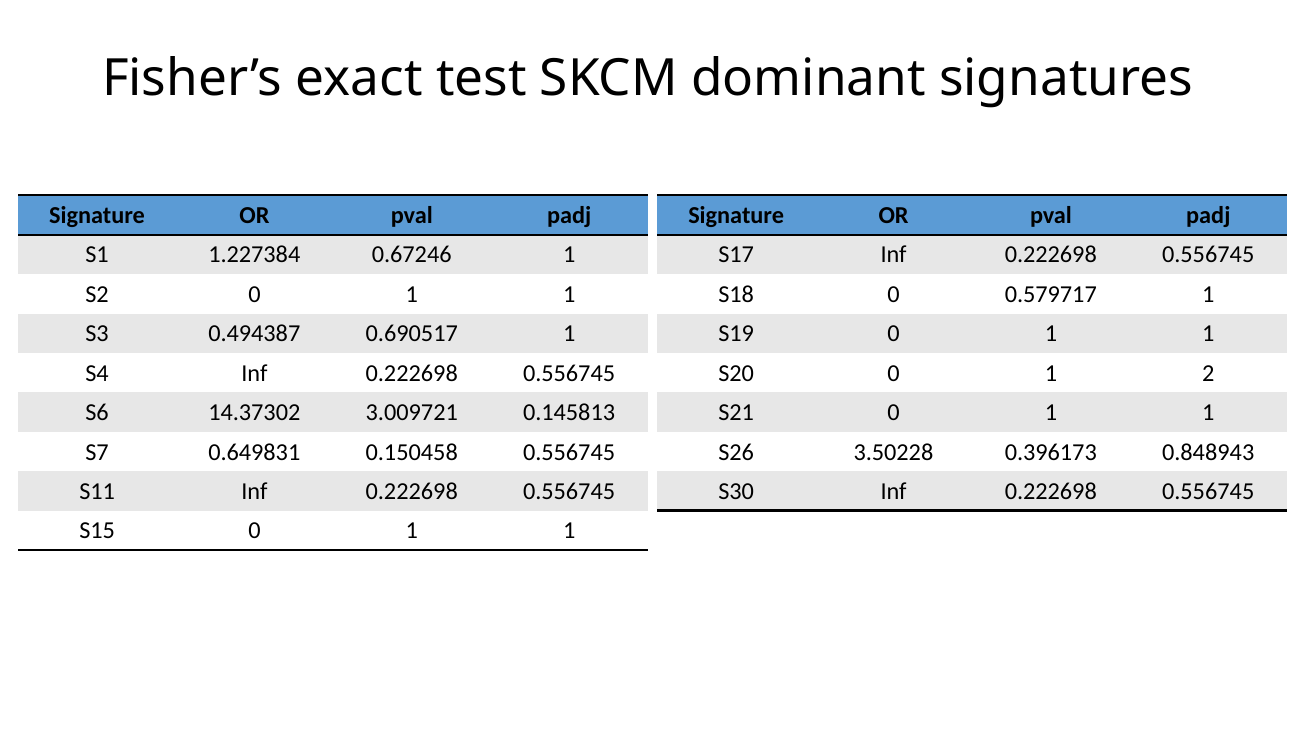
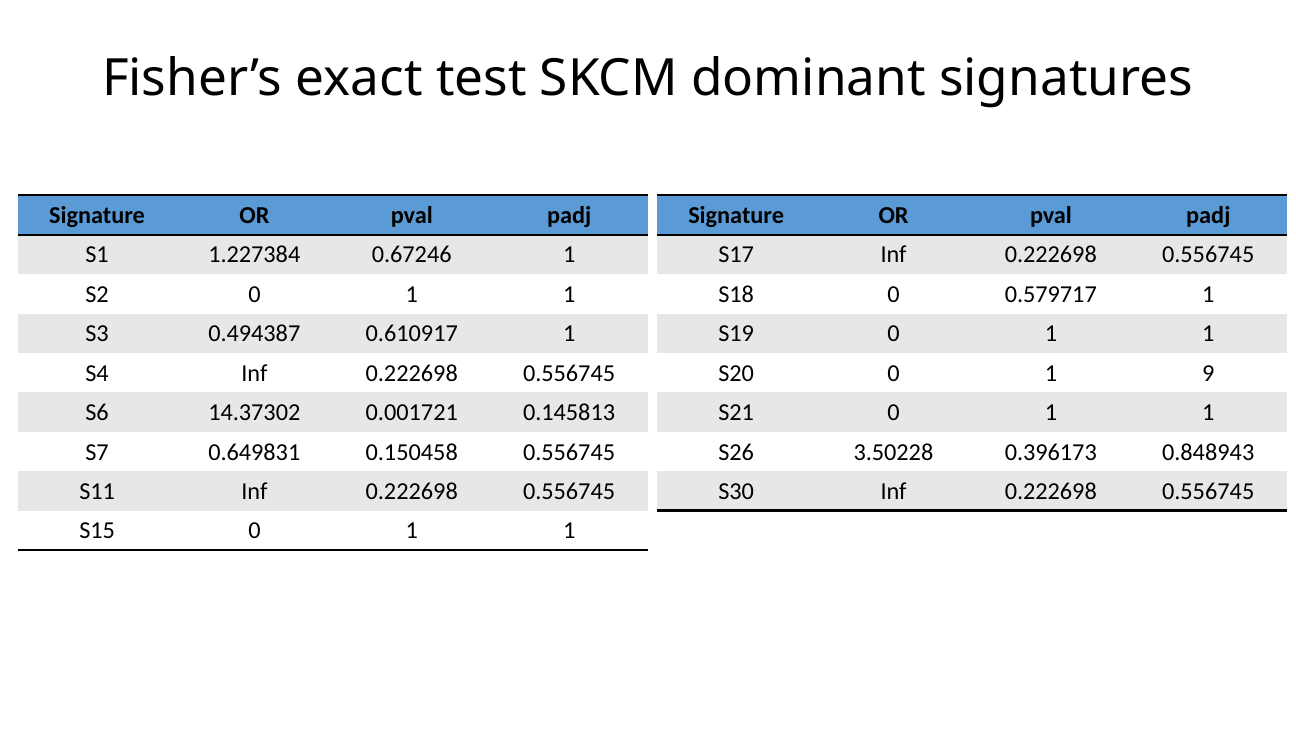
0.690517: 0.690517 -> 0.610917
2: 2 -> 9
3.009721: 3.009721 -> 0.001721
